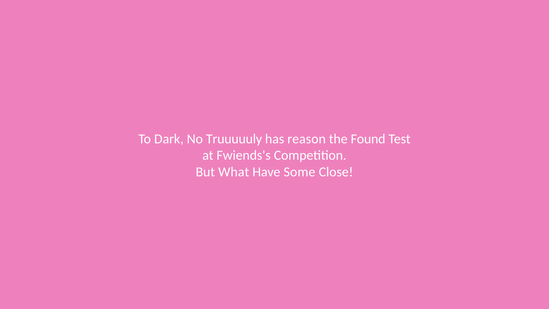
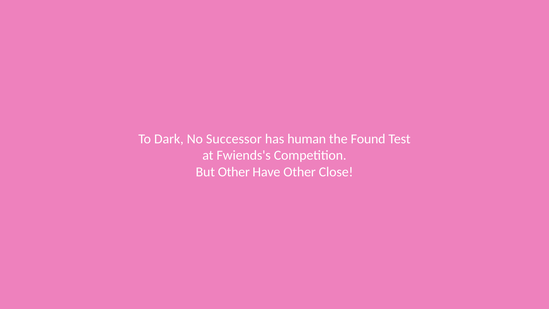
Truuuuuly: Truuuuuly -> Successor
reason: reason -> human
But What: What -> Other
Have Some: Some -> Other
